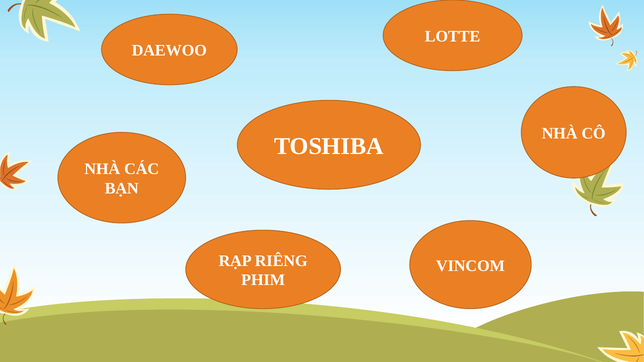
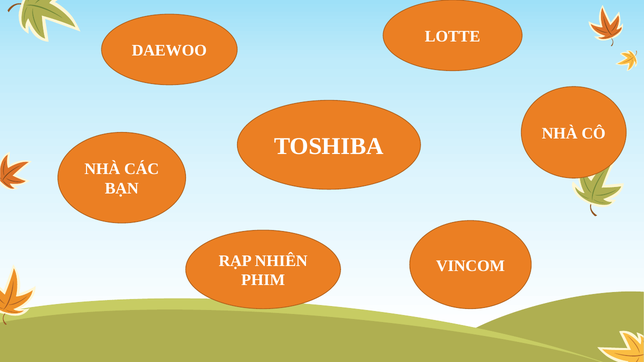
RIÊNG: RIÊNG -> NHIÊN
